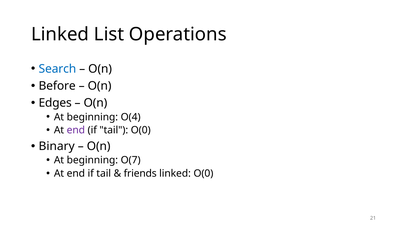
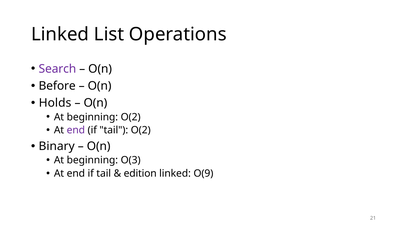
Search colour: blue -> purple
Edges: Edges -> Holds
beginning O(4: O(4 -> O(2
tail O(0: O(0 -> O(2
O(7: O(7 -> O(3
friends: friends -> edition
linked O(0: O(0 -> O(9
